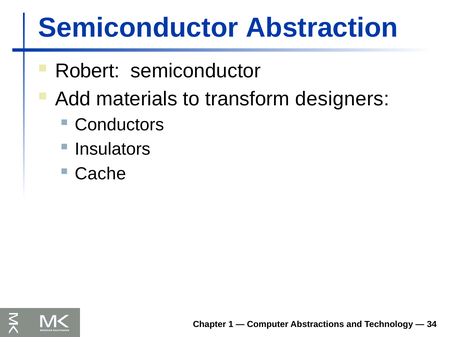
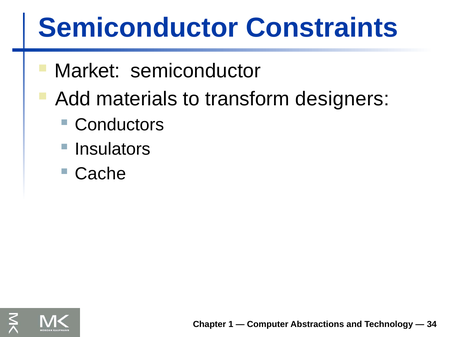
Abstraction: Abstraction -> Constraints
Robert: Robert -> Market
